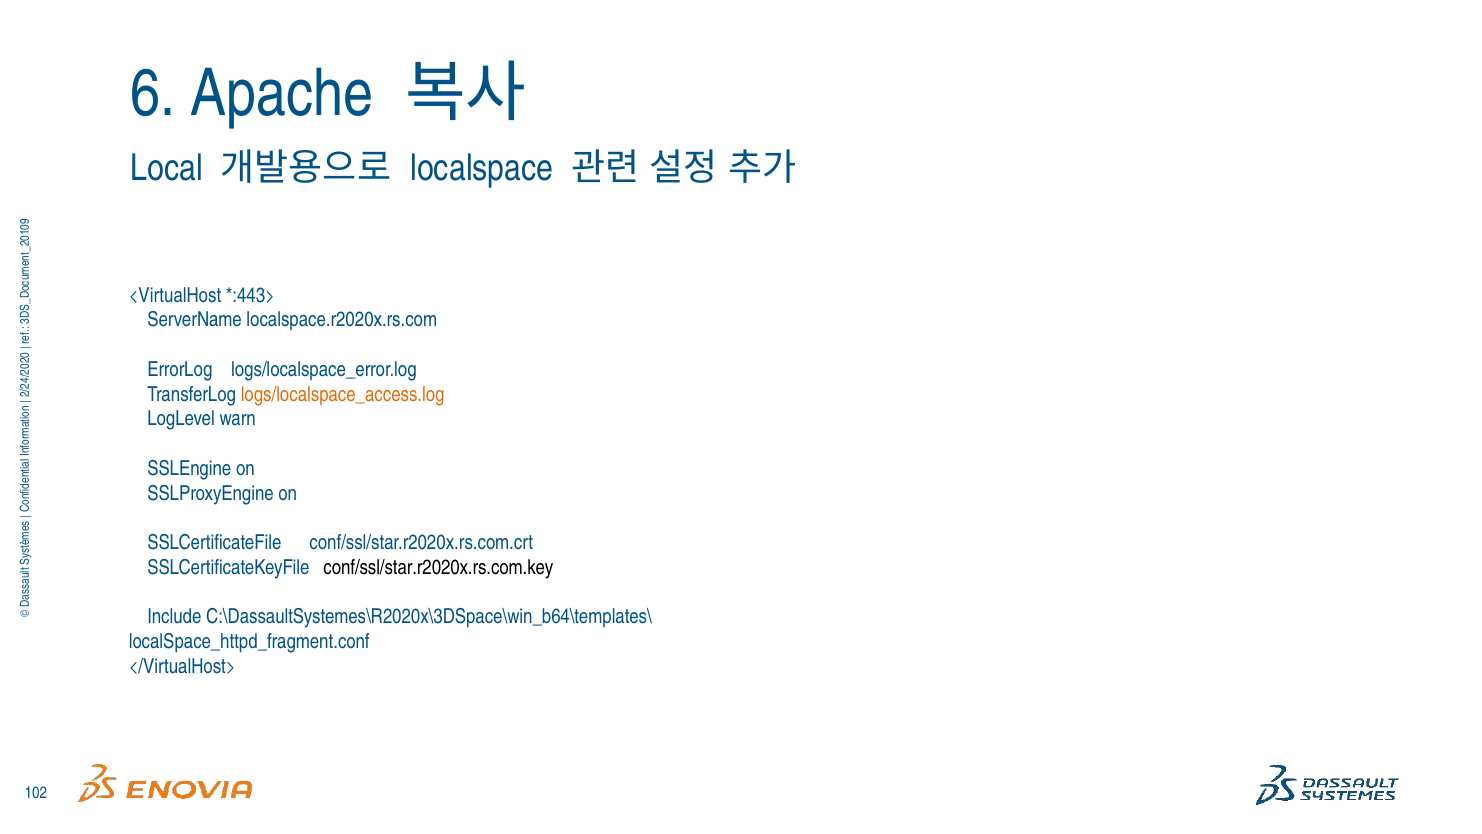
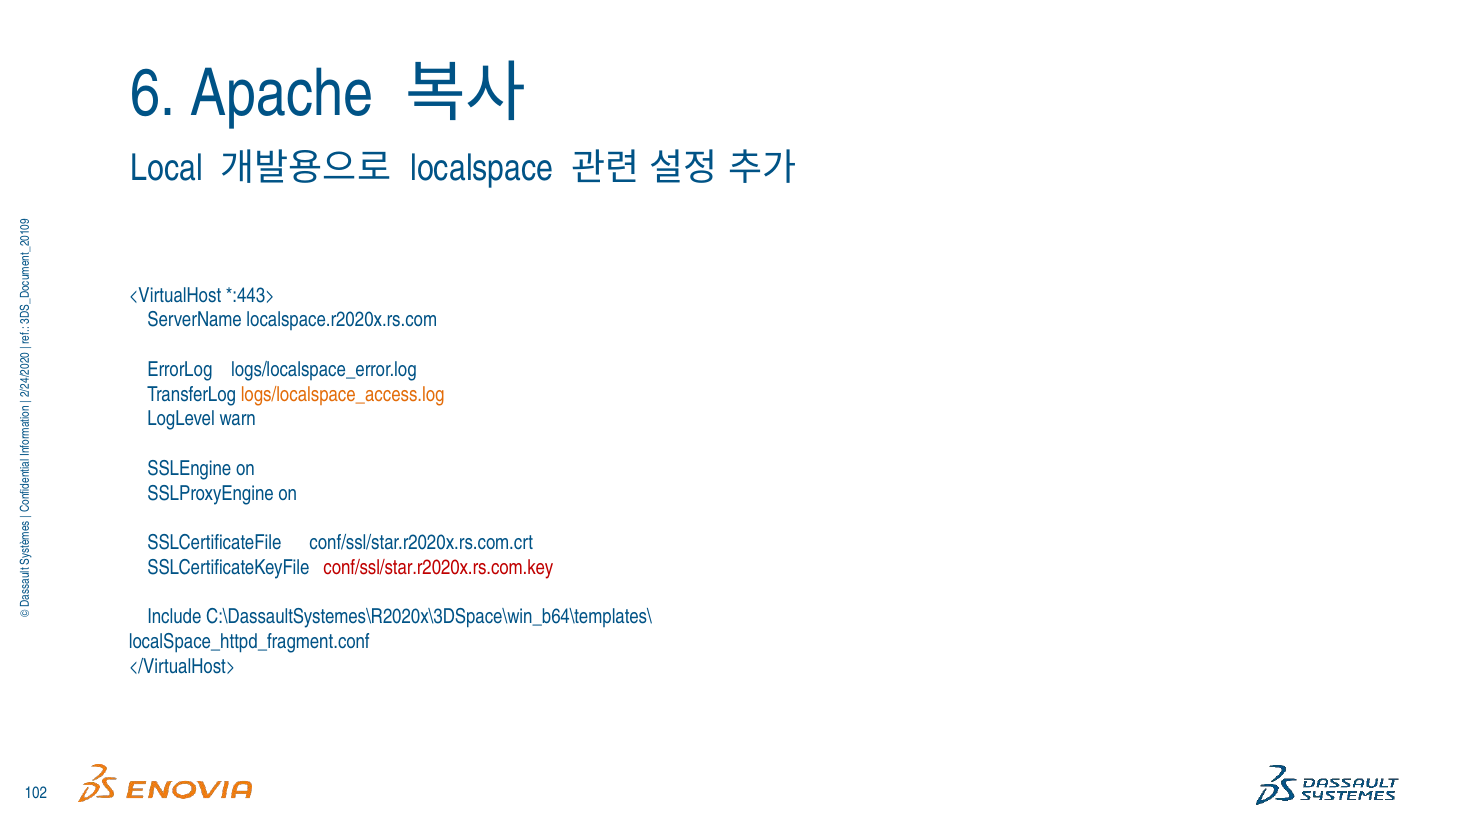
conf/ssl/star.r2020x.rs.com.key colour: black -> red
